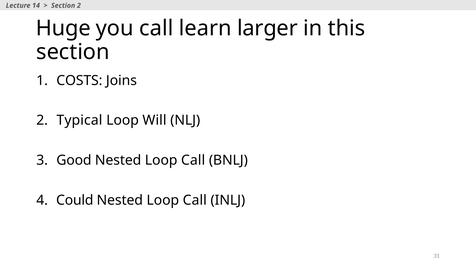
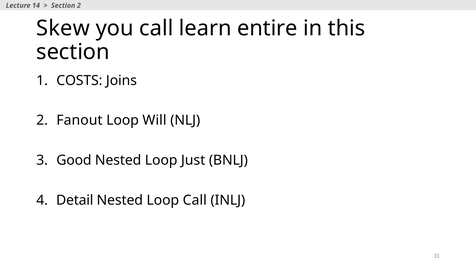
Huge: Huge -> Skew
larger: larger -> entire
Typical: Typical -> Fanout
Call at (193, 160): Call -> Just
Could: Could -> Detail
